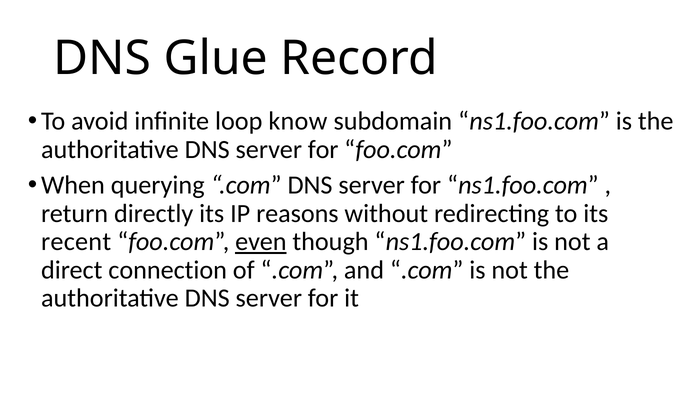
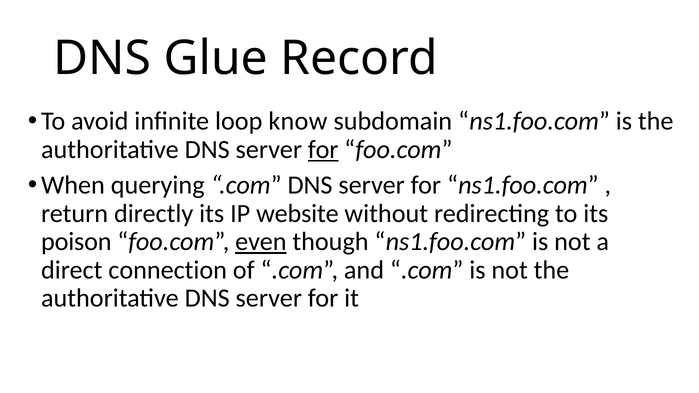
for at (323, 150) underline: none -> present
reasons: reasons -> website
recent: recent -> poison
